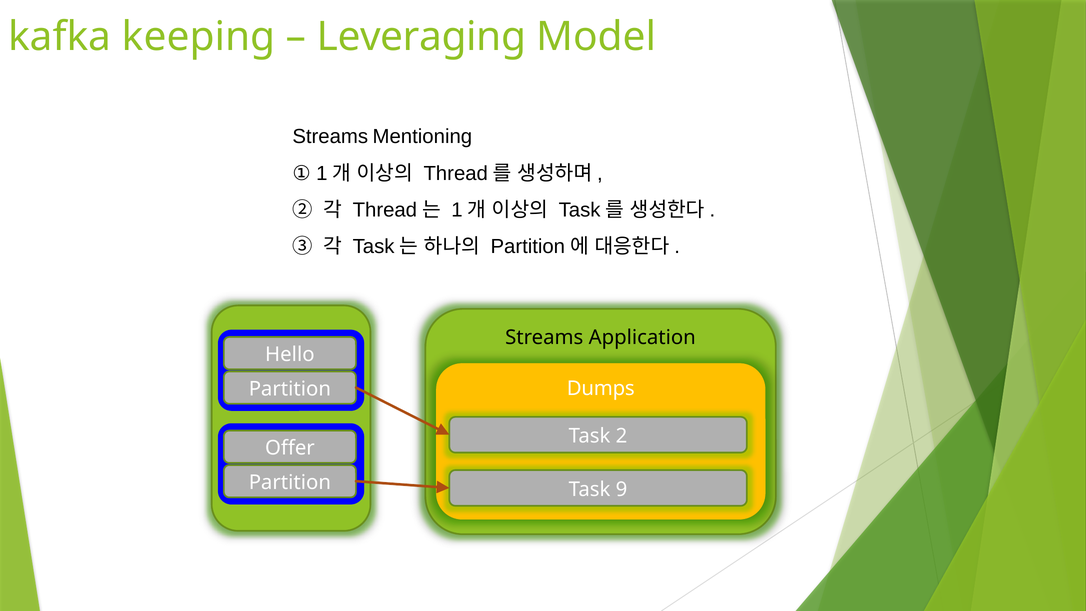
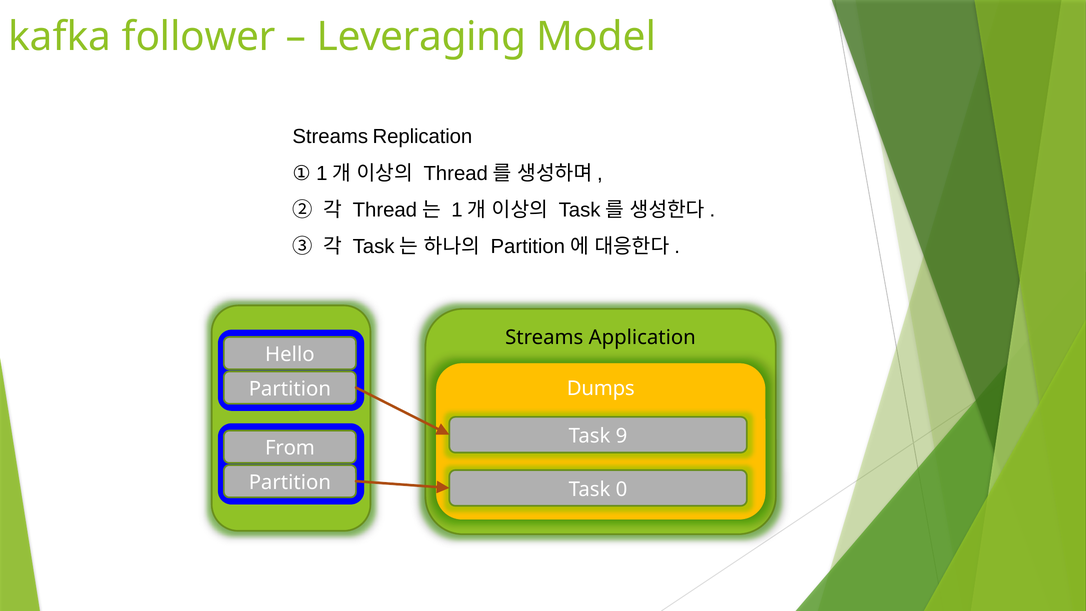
keeping: keeping -> follower
Mentioning: Mentioning -> Replication
2: 2 -> 9
Offer: Offer -> From
9: 9 -> 0
